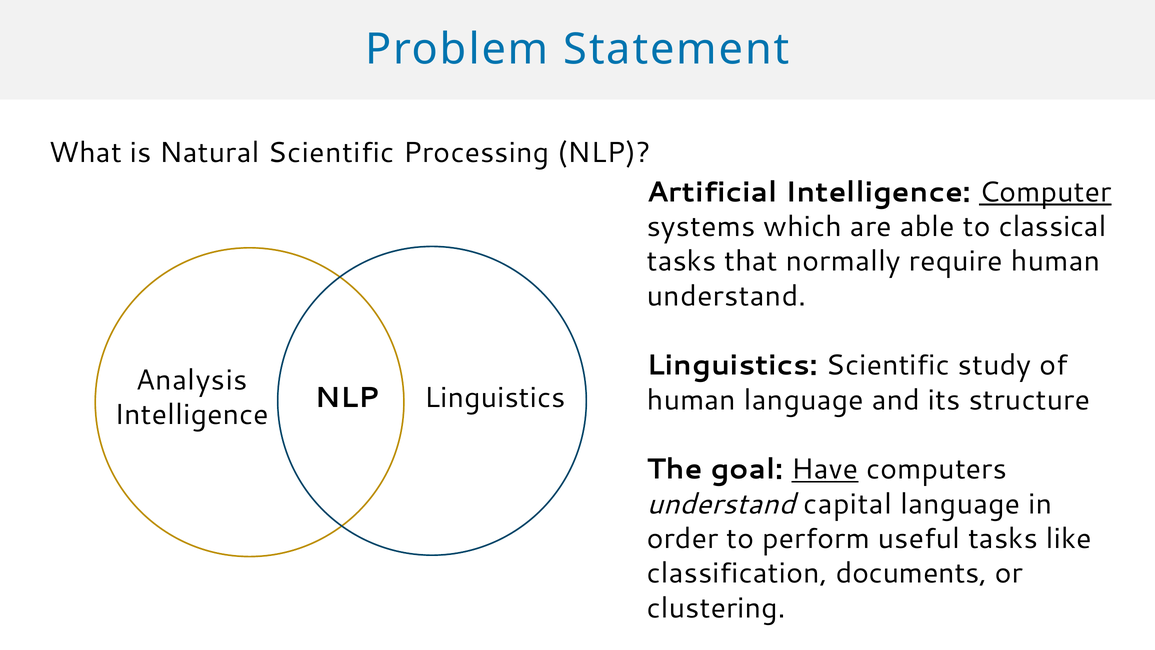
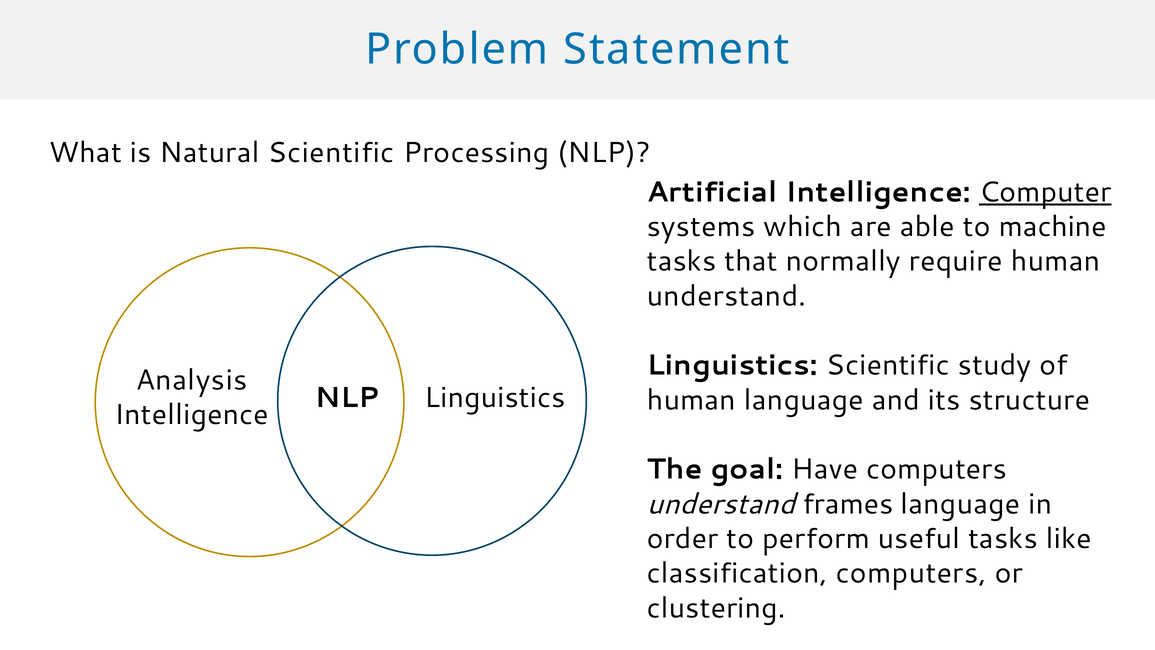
classical: classical -> machine
Have underline: present -> none
capital: capital -> frames
classification documents: documents -> computers
